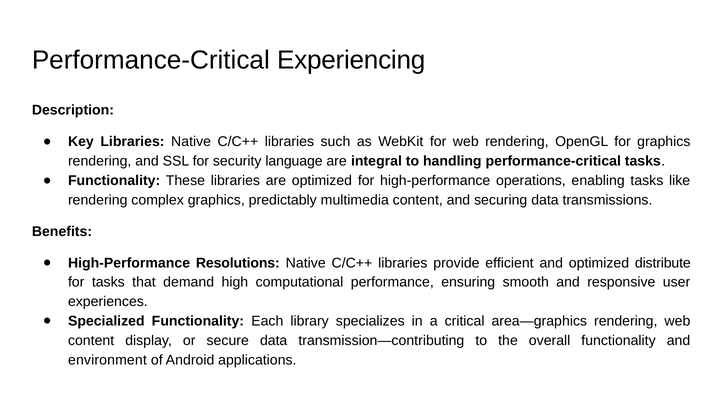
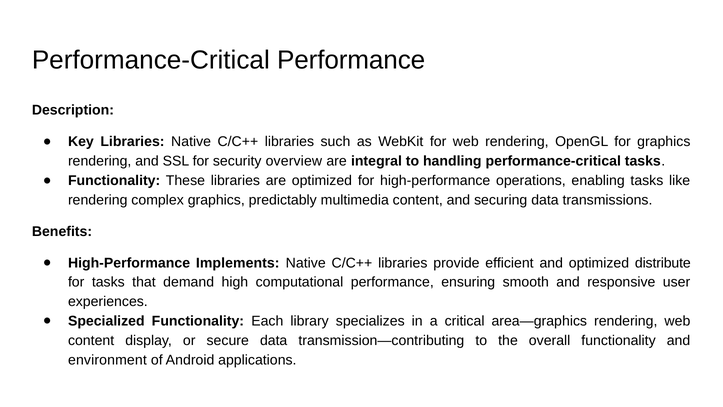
Performance-Critical Experiencing: Experiencing -> Performance
language: language -> overview
Resolutions: Resolutions -> Implements
